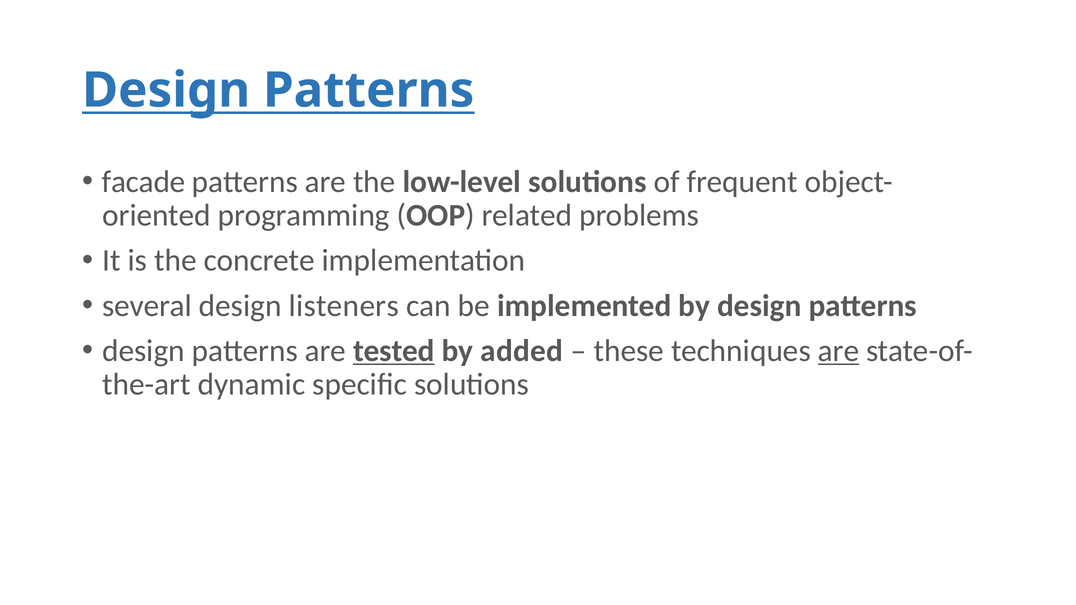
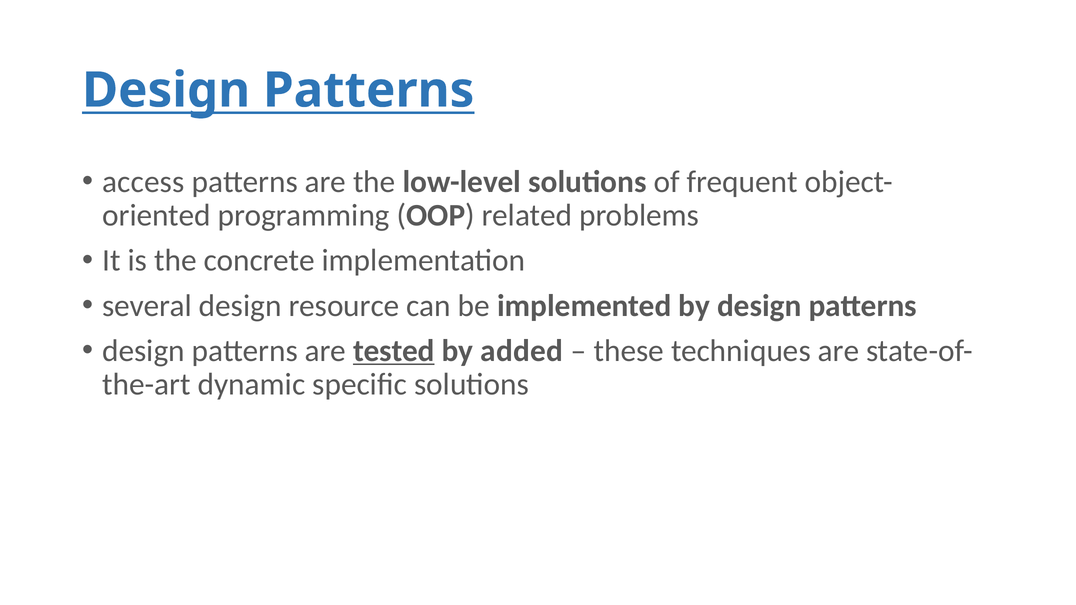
facade: facade -> access
listeners: listeners -> resource
are at (839, 351) underline: present -> none
